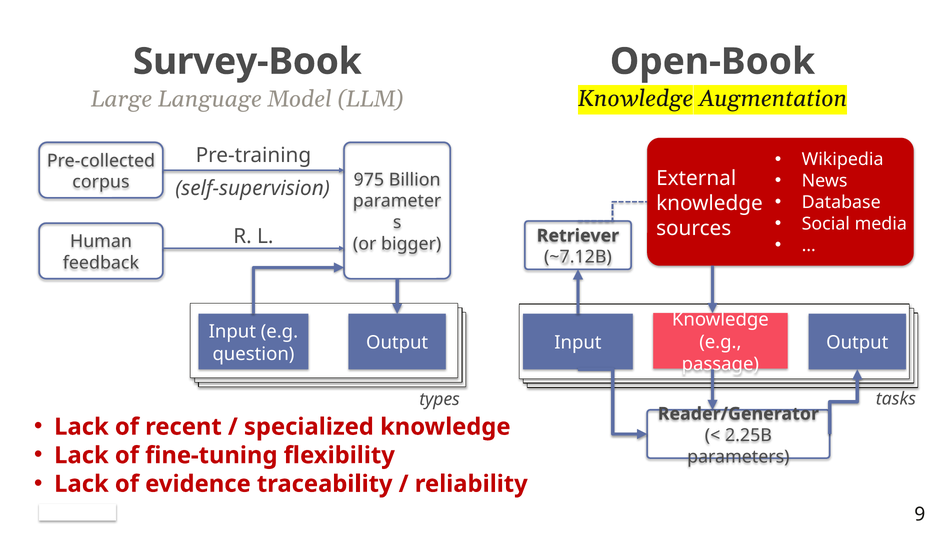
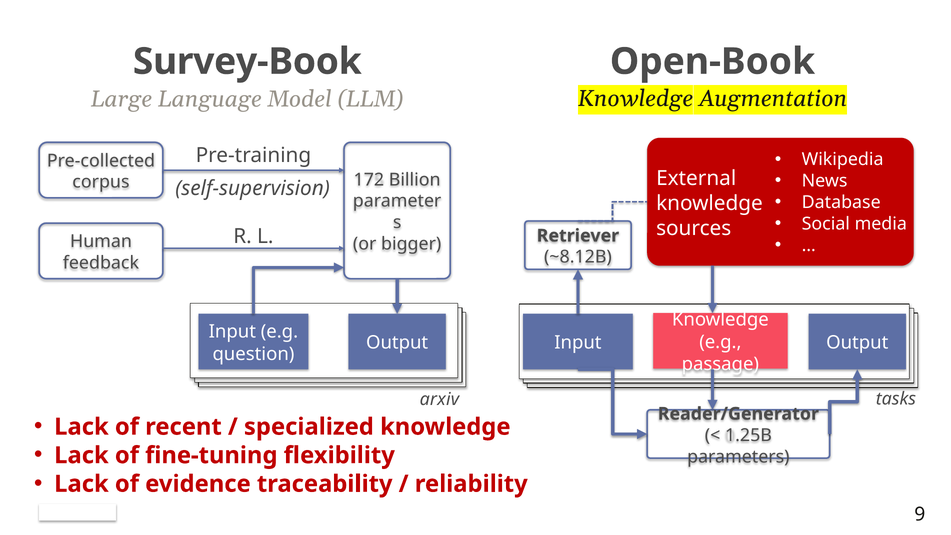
975: 975 -> 172
~7.12B: ~7.12B -> ~8.12B
types: types -> arxiv
2.25B: 2.25B -> 1.25B
